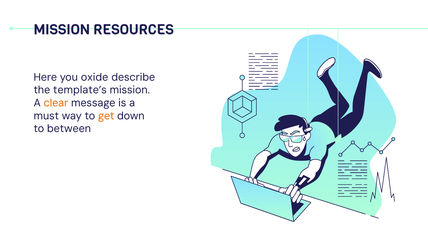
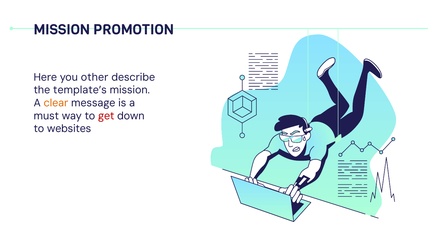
RESOURCES: RESOURCES -> PROMOTION
oxide: oxide -> other
get colour: orange -> red
between: between -> websites
